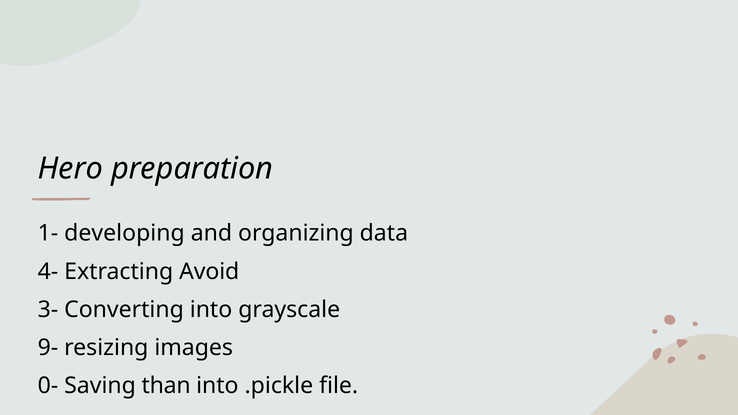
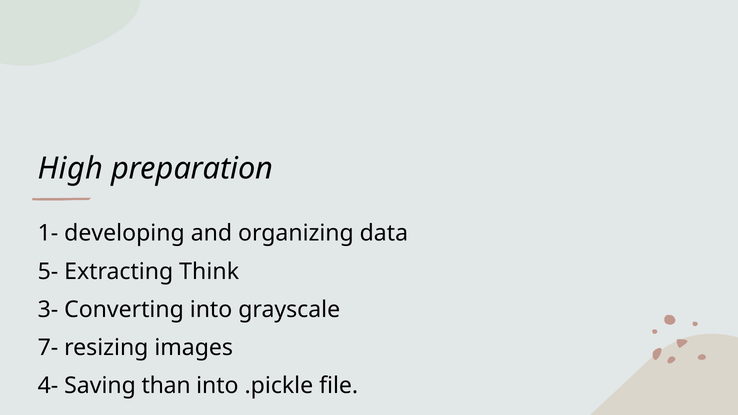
Hero: Hero -> High
4-: 4- -> 5-
Avoid: Avoid -> Think
9-: 9- -> 7-
0-: 0- -> 4-
